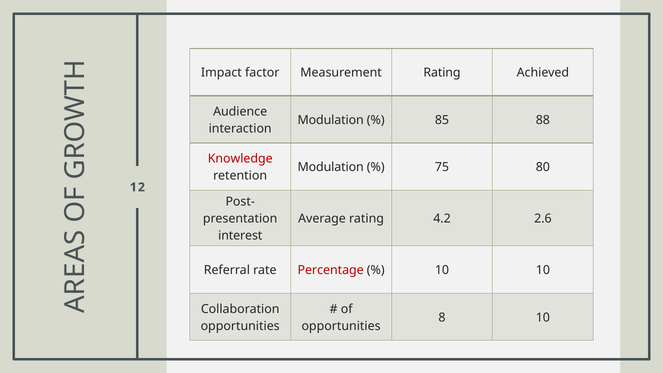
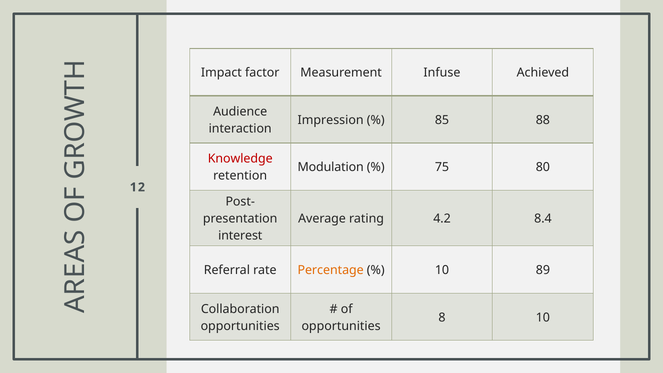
Measurement Rating: Rating -> Infuse
Modulation at (331, 120): Modulation -> Impression
2.6: 2.6 -> 8.4
Percentage colour: red -> orange
10 10: 10 -> 89
